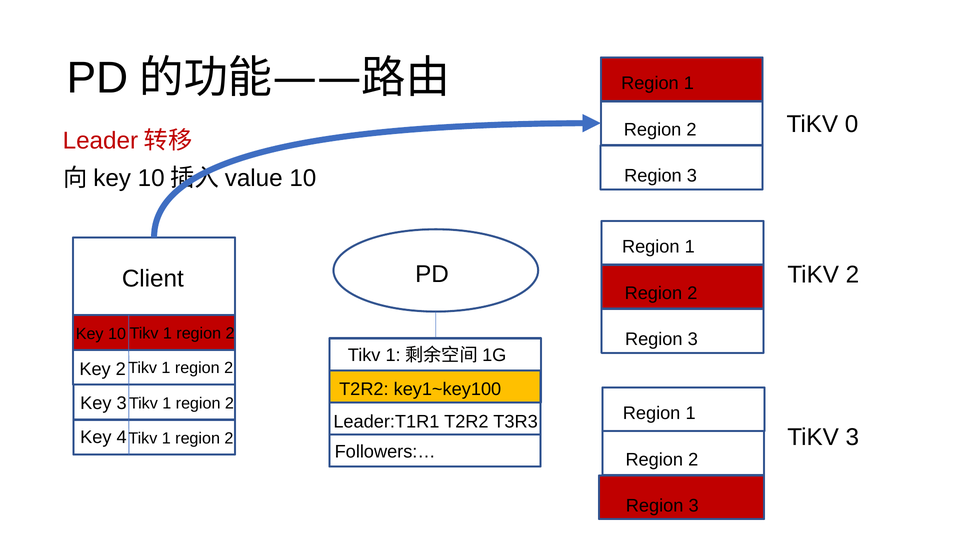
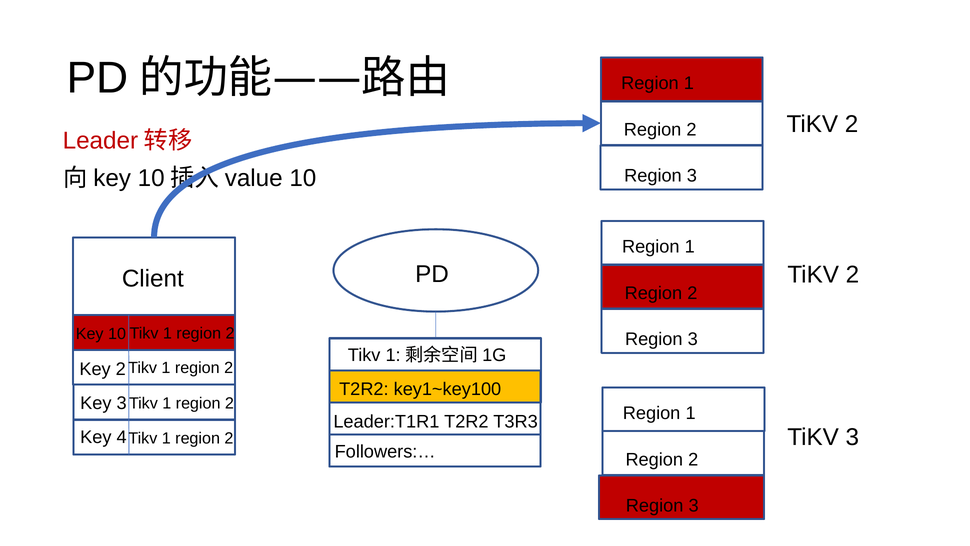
0 at (852, 124): 0 -> 2
